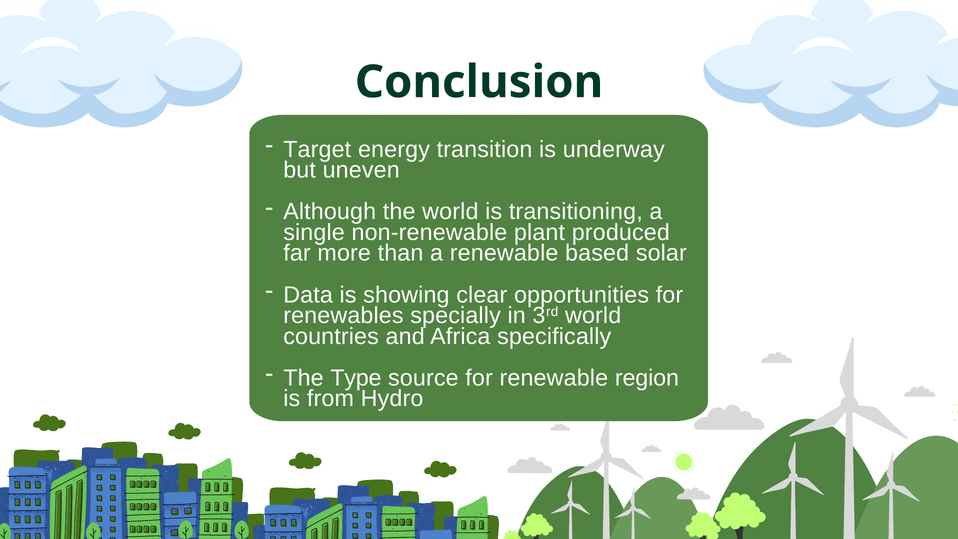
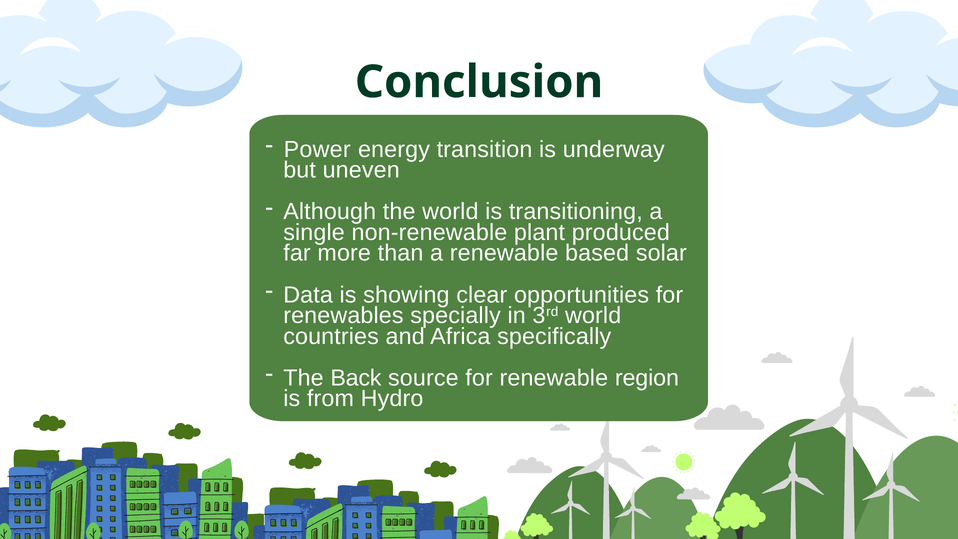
Target: Target -> Power
Type: Type -> Back
